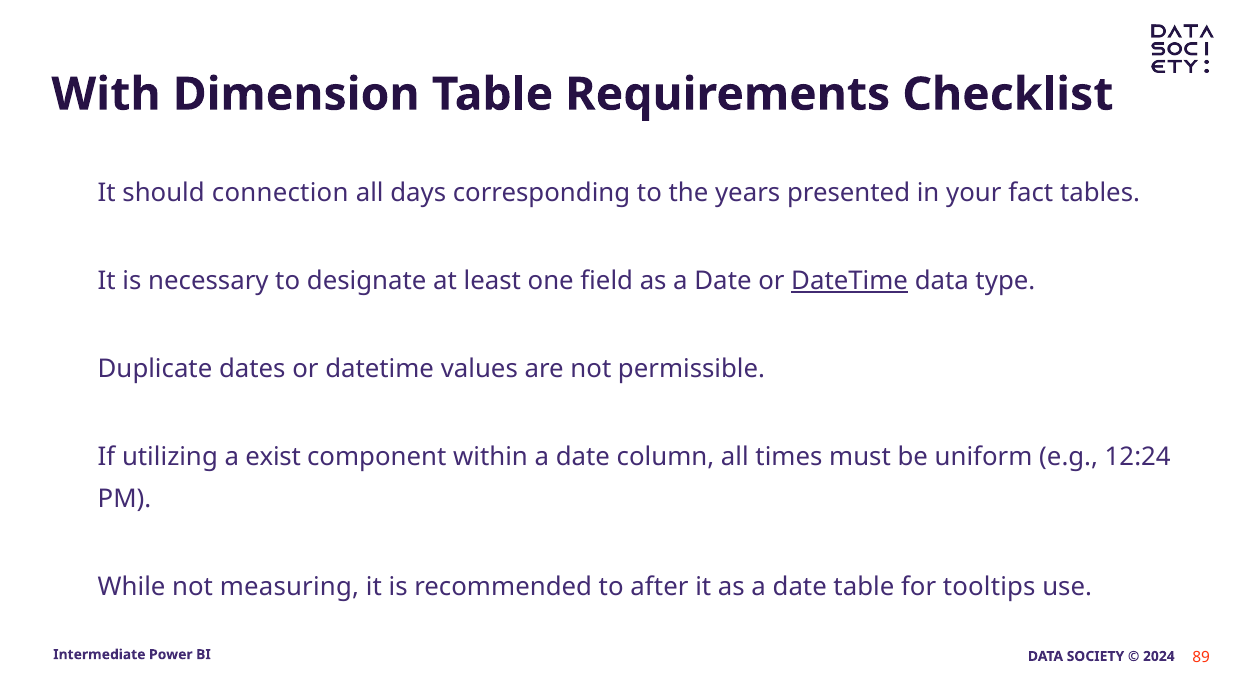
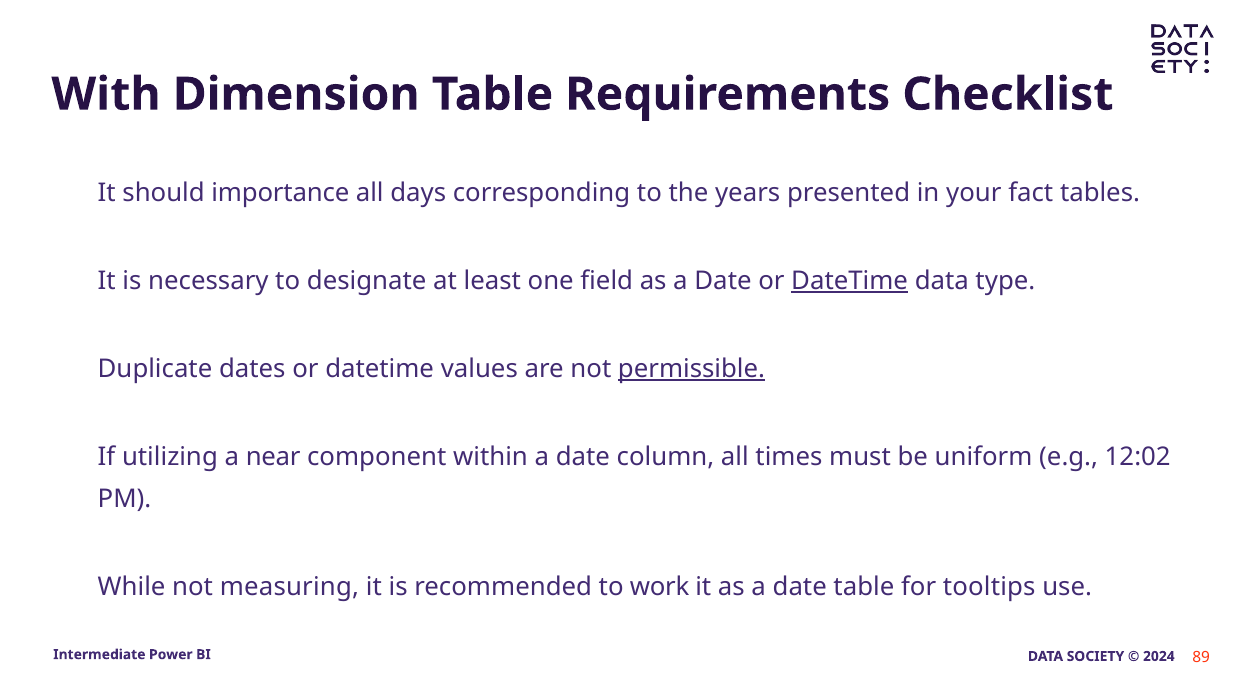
connection: connection -> importance
permissible underline: none -> present
exist: exist -> near
12:24: 12:24 -> 12:02
after: after -> work
